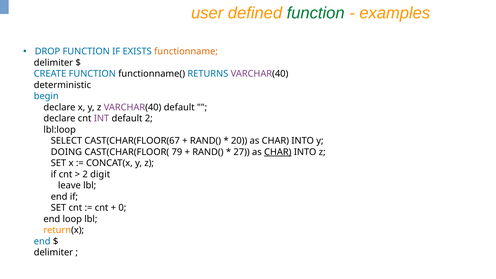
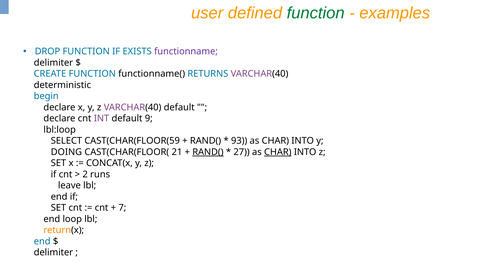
functionname colour: orange -> purple
default 2: 2 -> 9
CAST(CHAR(FLOOR(67: CAST(CHAR(FLOOR(67 -> CAST(CHAR(FLOOR(59
20: 20 -> 93
79: 79 -> 21
RAND( at (208, 152) underline: none -> present
digit: digit -> runs
0: 0 -> 7
